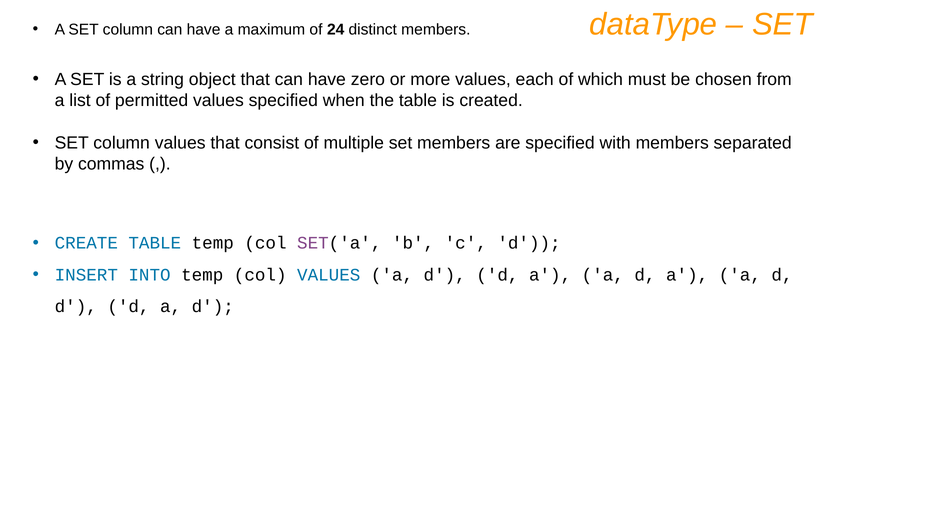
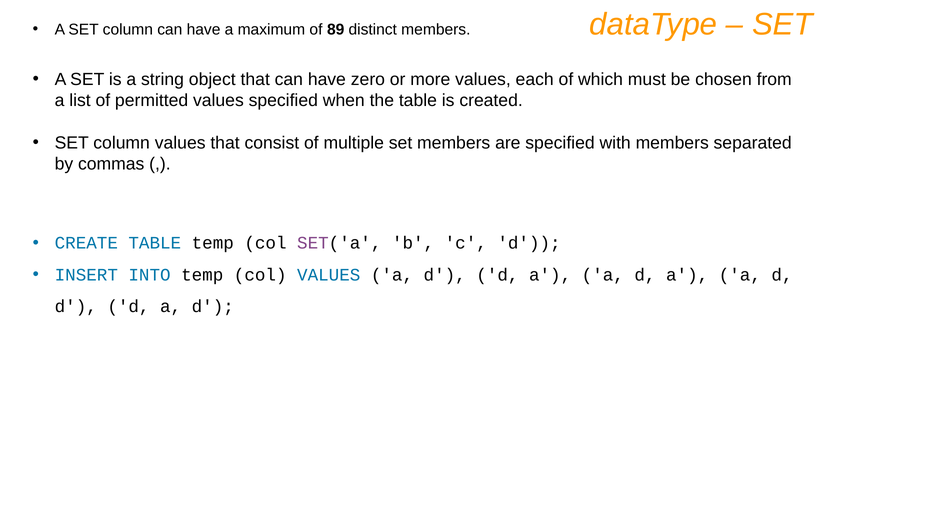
24: 24 -> 89
